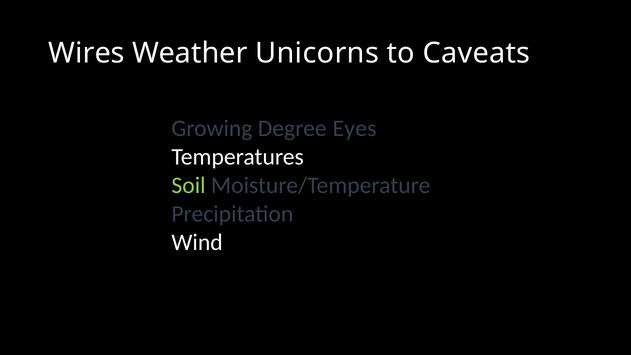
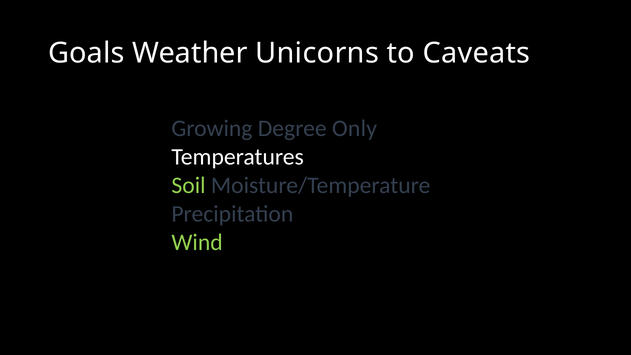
Wires: Wires -> Goals
Eyes: Eyes -> Only
Wind colour: white -> light green
